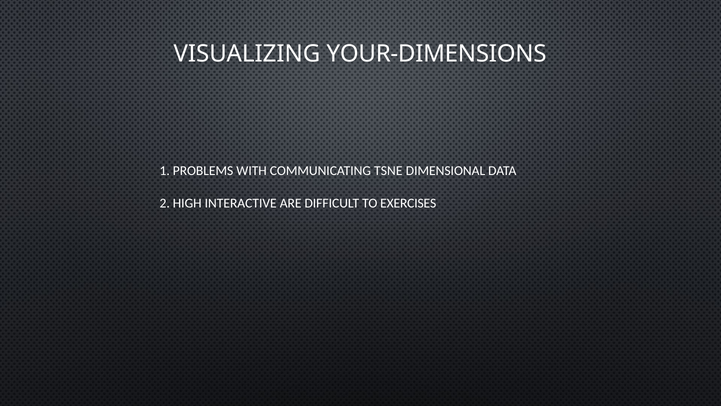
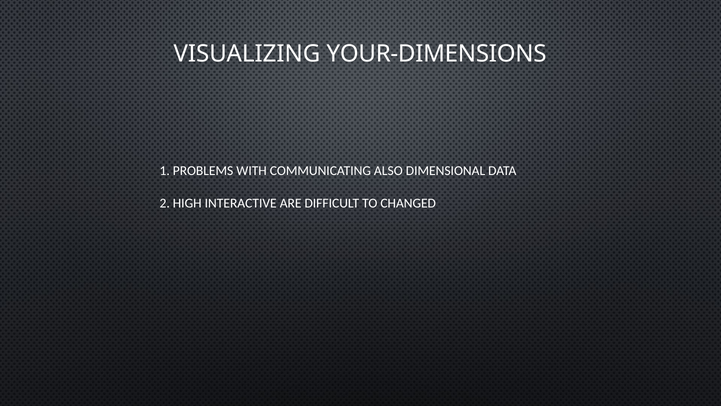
TSNE: TSNE -> ALSO
EXERCISES: EXERCISES -> CHANGED
